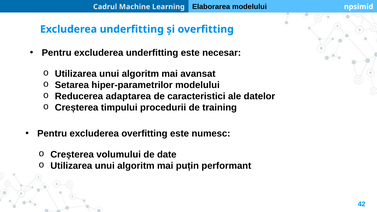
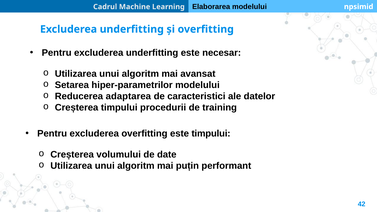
este numesc: numesc -> timpului
